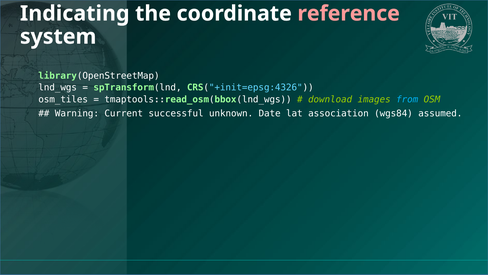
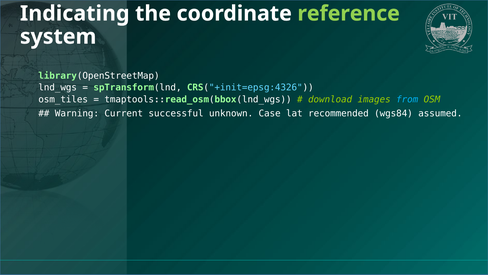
reference colour: pink -> light green
Date: Date -> Case
association: association -> recommended
